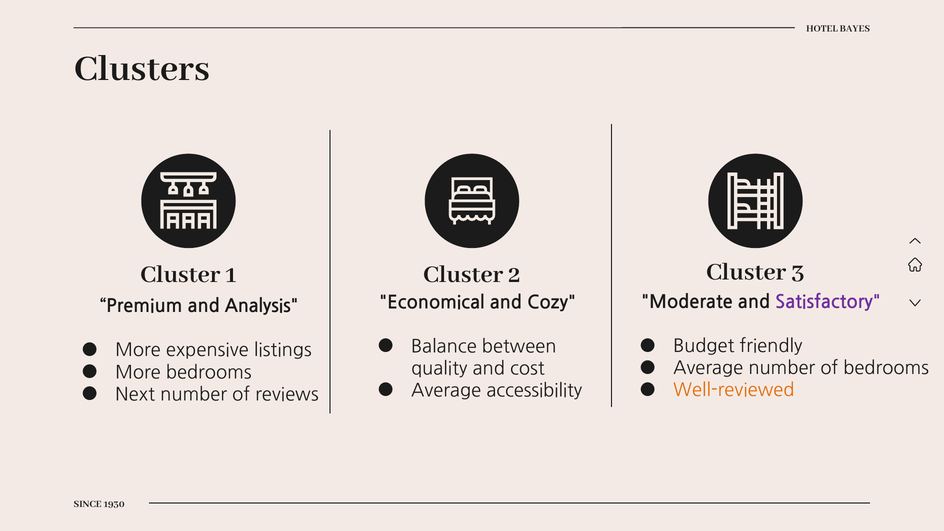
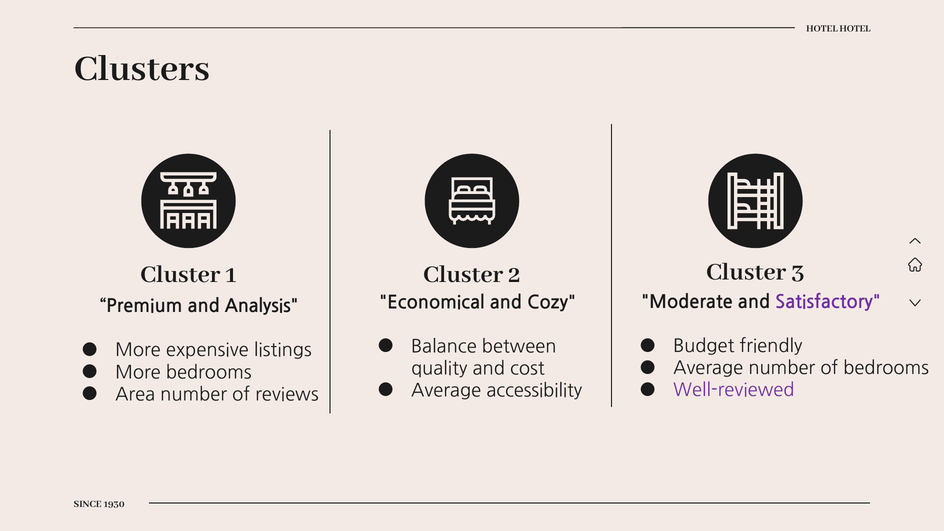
HOTEL BAYES: BAYES -> HOTEL
Well-reviewed colour: orange -> purple
Next: Next -> Area
